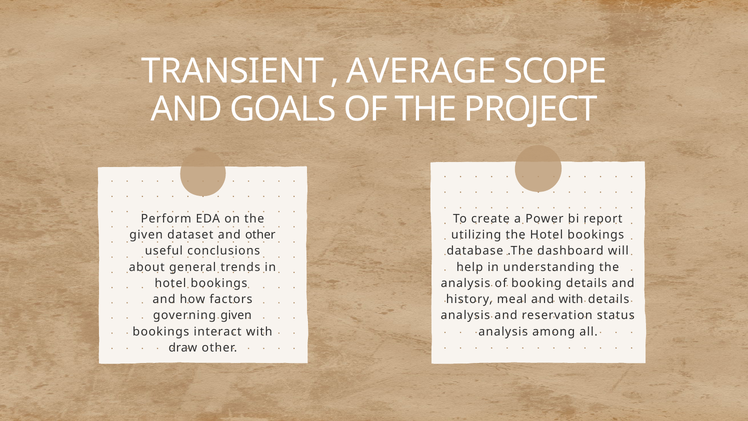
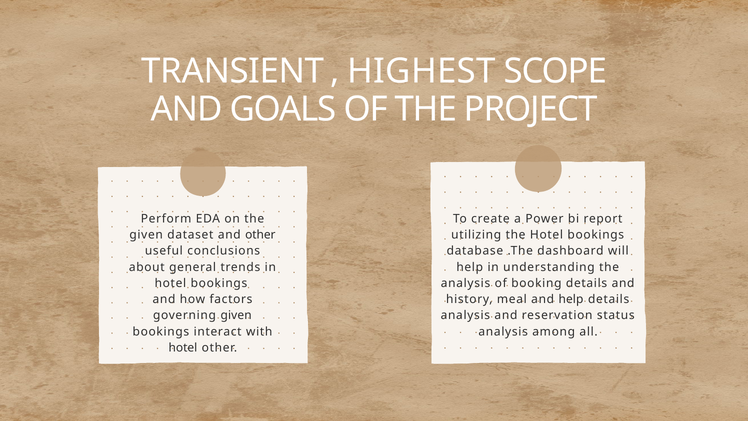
AVERAGE: AVERAGE -> HIGHEST
and with: with -> help
draw at (183, 348): draw -> hotel
